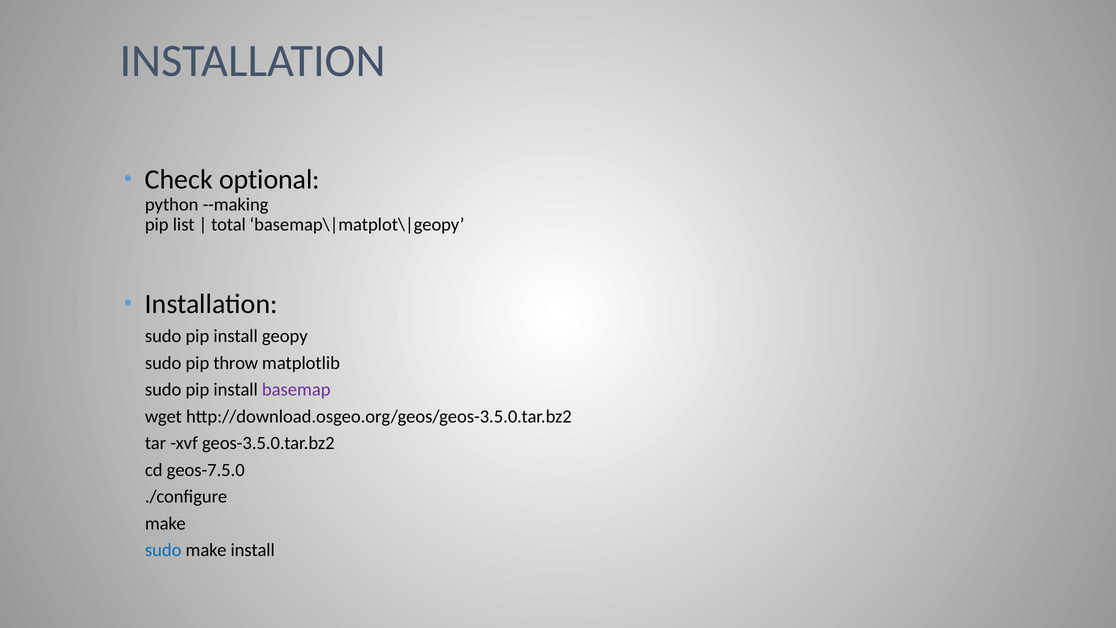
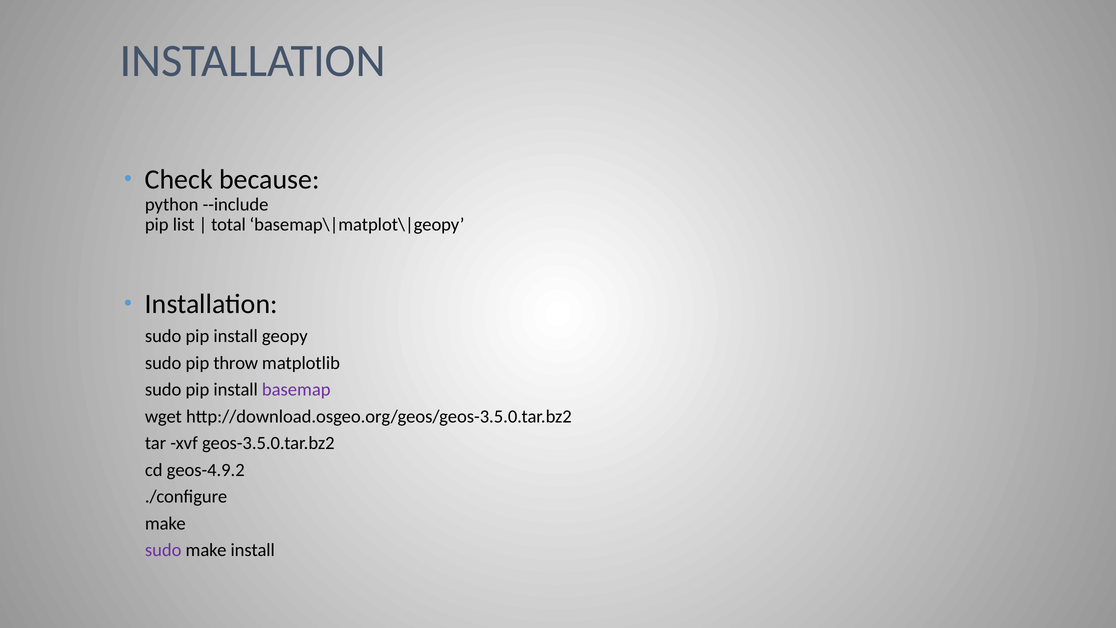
optional: optional -> because
--making: --making -> --include
geos-7.5.0: geos-7.5.0 -> geos-4.9.2
sudo at (163, 550) colour: blue -> purple
